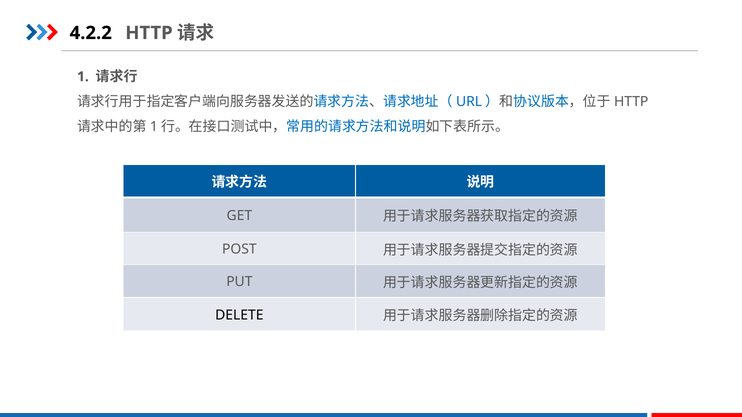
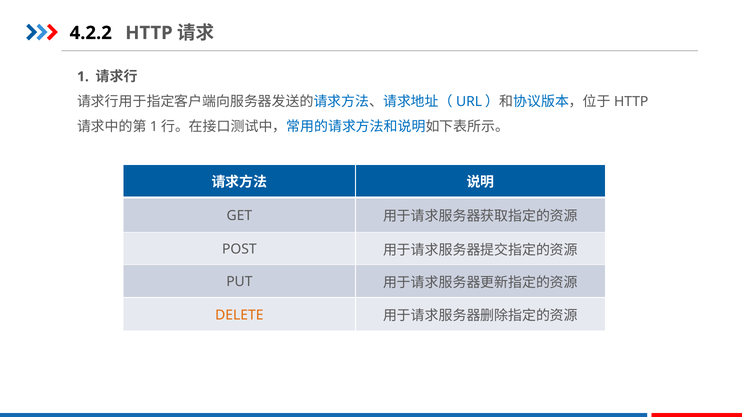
DELETE colour: black -> orange
